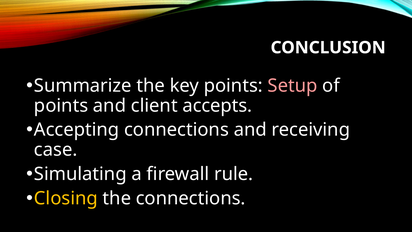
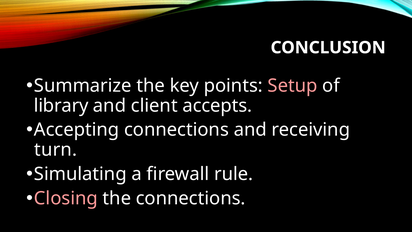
points at (61, 105): points -> library
case: case -> turn
Closing colour: yellow -> pink
